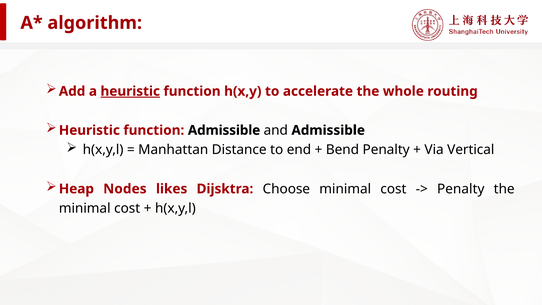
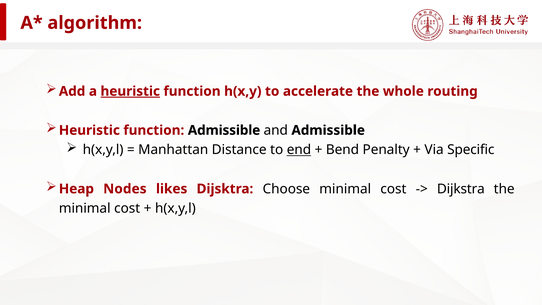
end underline: none -> present
Vertical: Vertical -> Specific
Penalty at (461, 189): Penalty -> Dijkstra
